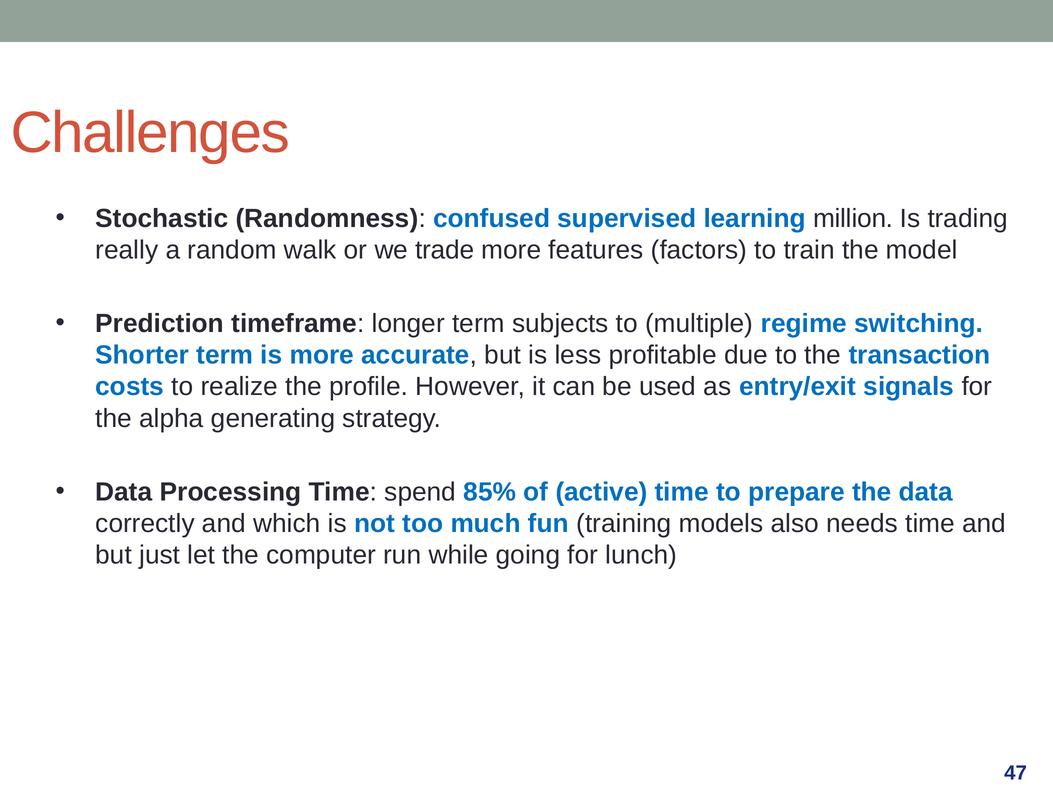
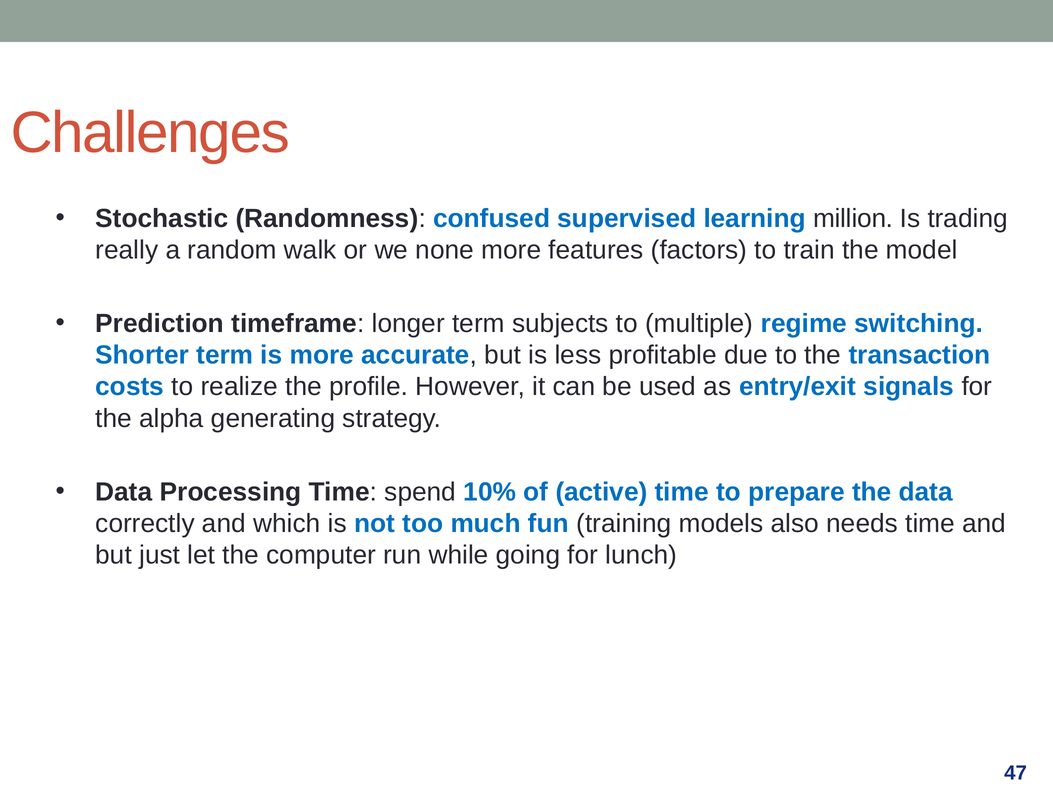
trade: trade -> none
85%: 85% -> 10%
